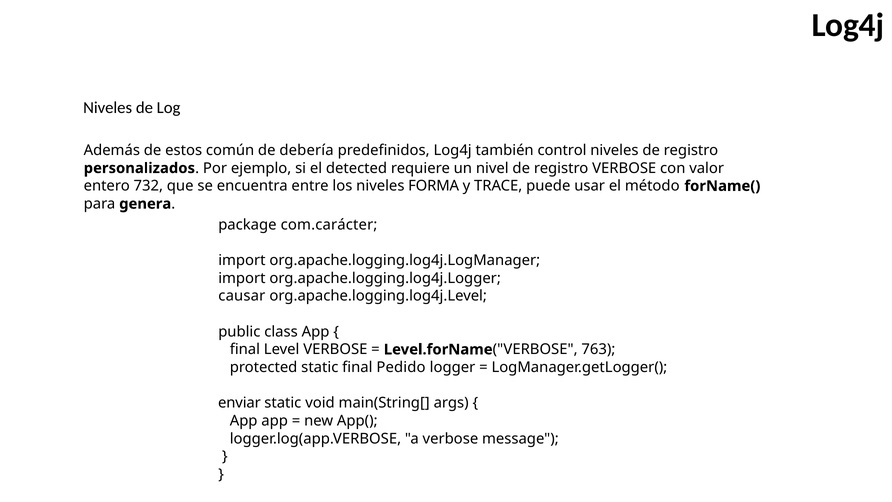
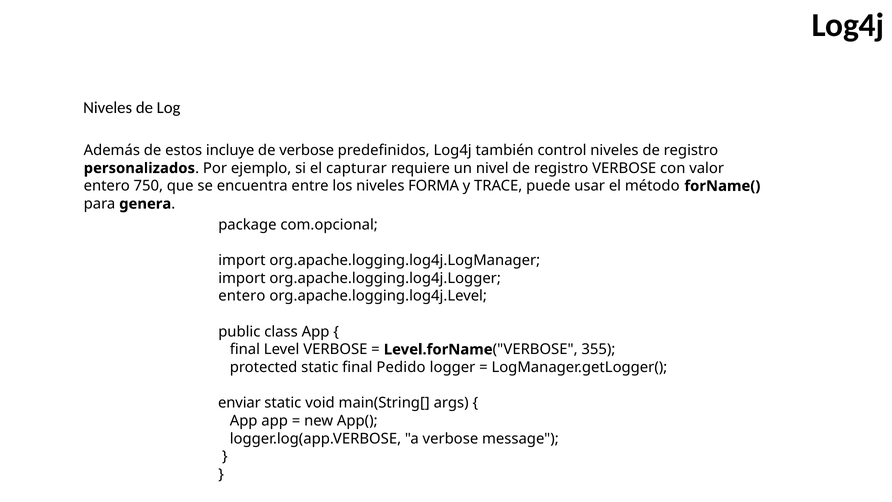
común: común -> incluye
de debería: debería -> verbose
detected: detected -> capturar
732: 732 -> 750
com.carácter: com.carácter -> com.opcional
causar at (242, 296): causar -> entero
763: 763 -> 355
